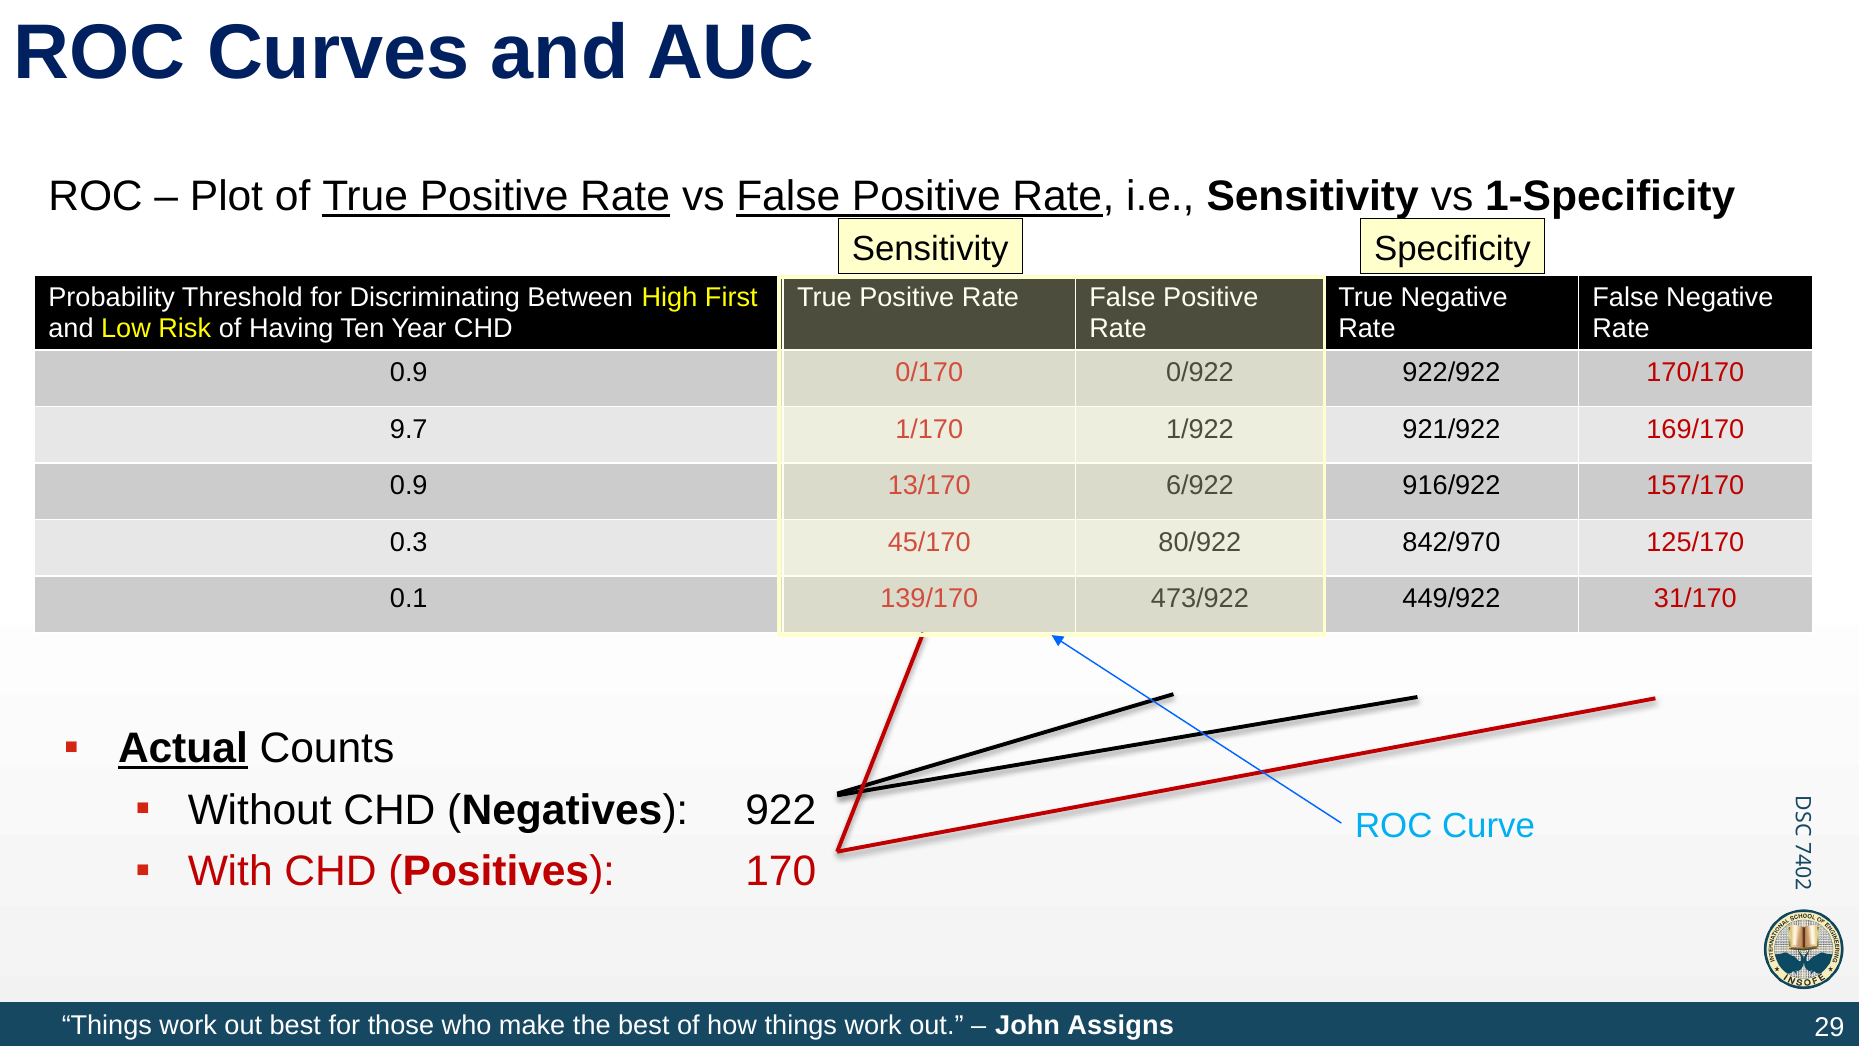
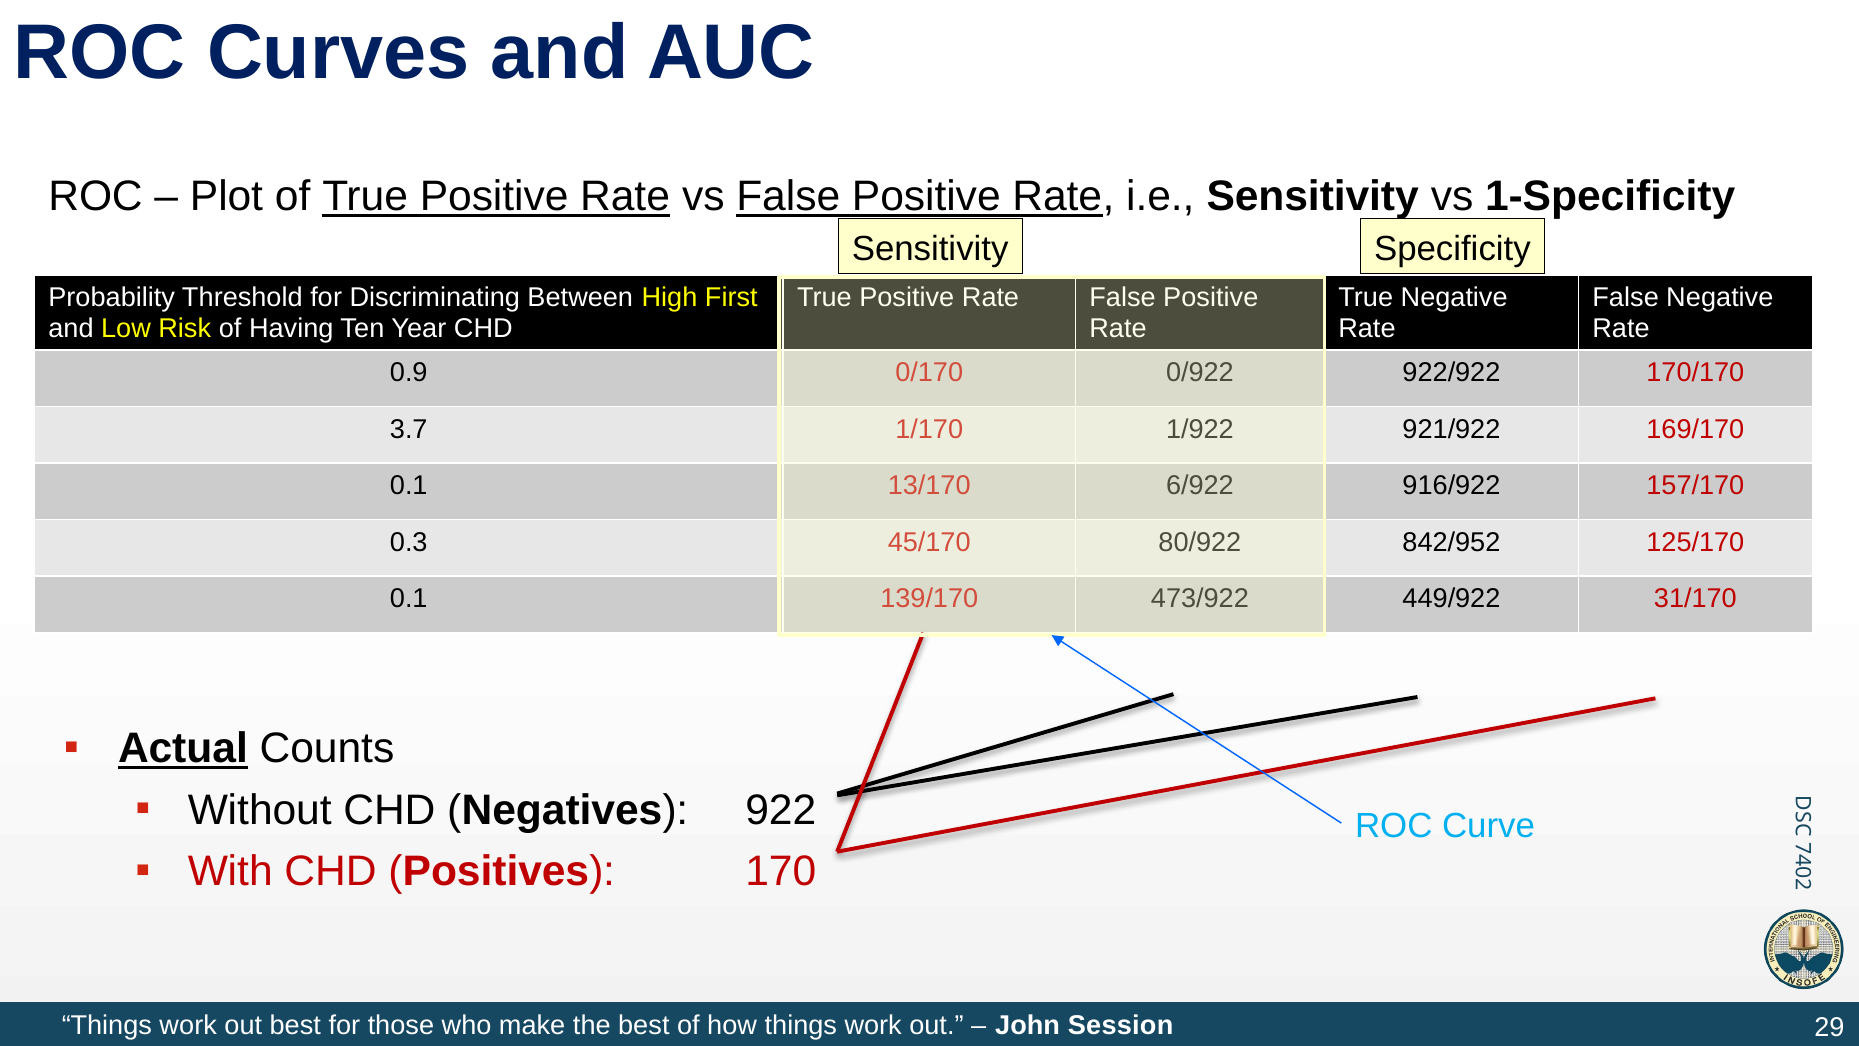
9.7: 9.7 -> 3.7
0.9 at (409, 486): 0.9 -> 0.1
842/970: 842/970 -> 842/952
Assigns: Assigns -> Session
